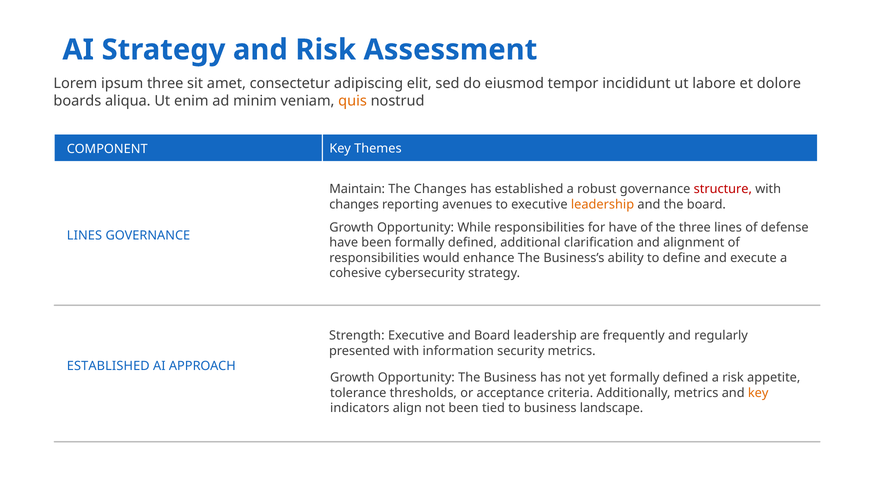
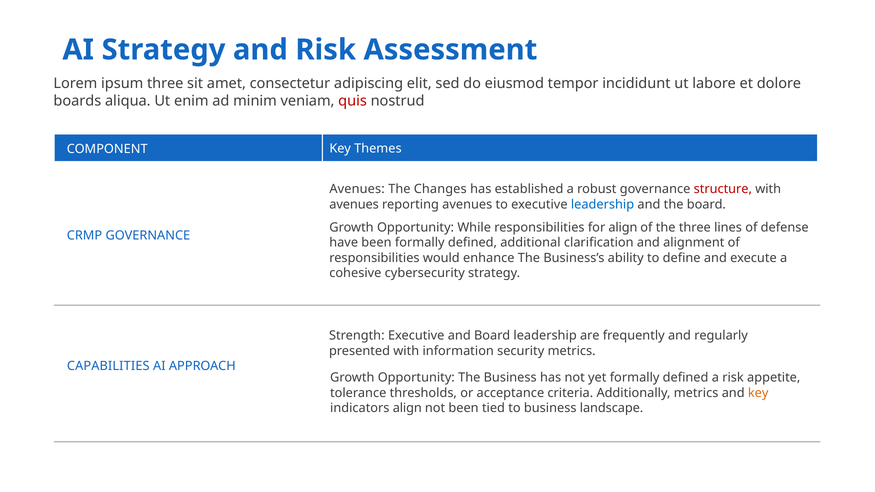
quis colour: orange -> red
Maintain at (357, 189): Maintain -> Avenues
changes at (354, 204): changes -> avenues
leadership at (603, 204) colour: orange -> blue
for have: have -> align
LINES at (84, 236): LINES -> CRMP
ESTABLISHED at (108, 366): ESTABLISHED -> CAPABILITIES
